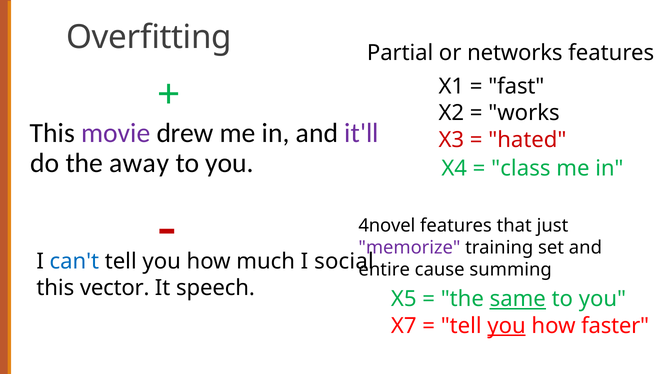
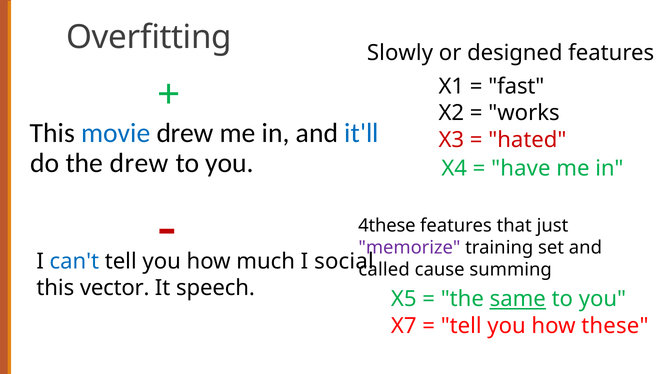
Partial: Partial -> Slowly
networks: networks -> designed
movie colour: purple -> blue
it'll colour: purple -> blue
the away: away -> drew
class: class -> have
4novel: 4novel -> 4these
entire: entire -> called
you at (507, 325) underline: present -> none
faster: faster -> these
